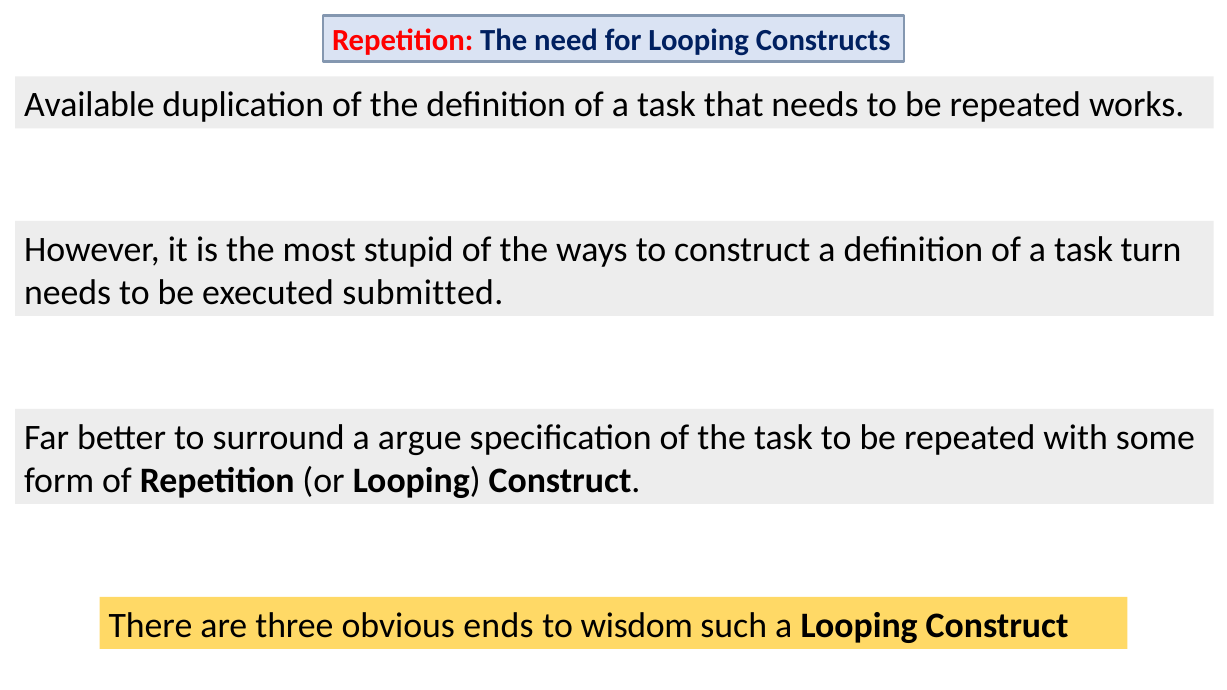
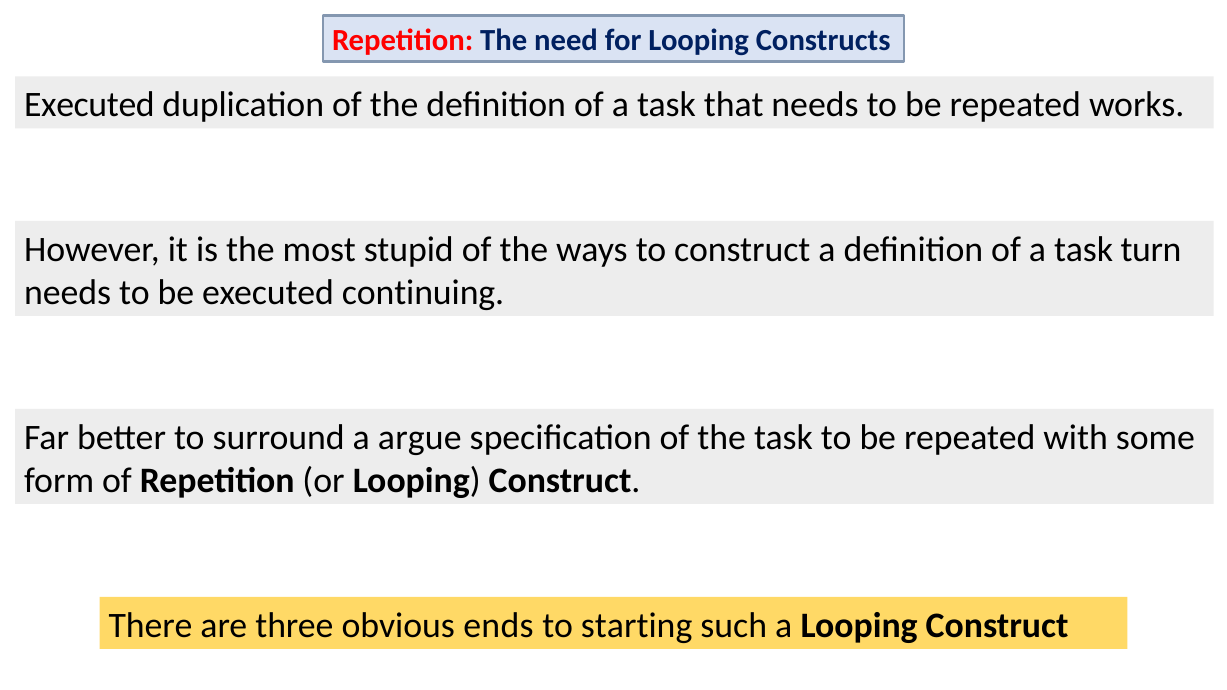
Available at (89, 105): Available -> Executed
submitted: submitted -> continuing
wisdom: wisdom -> starting
